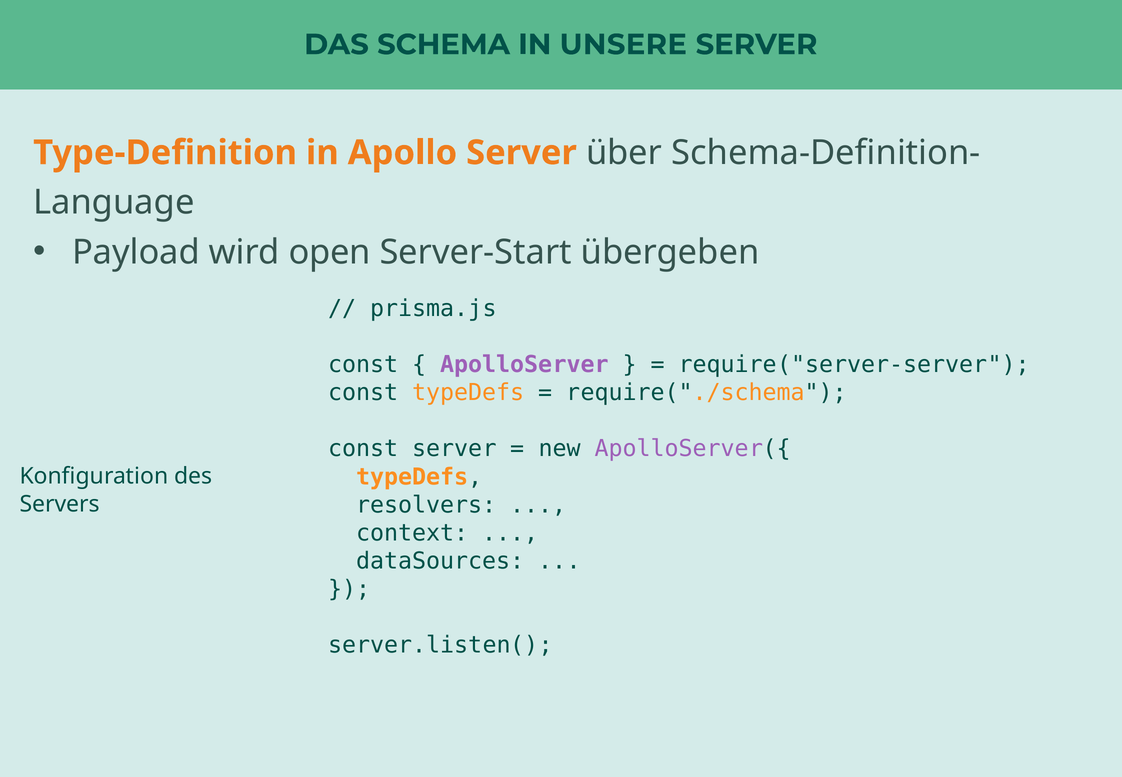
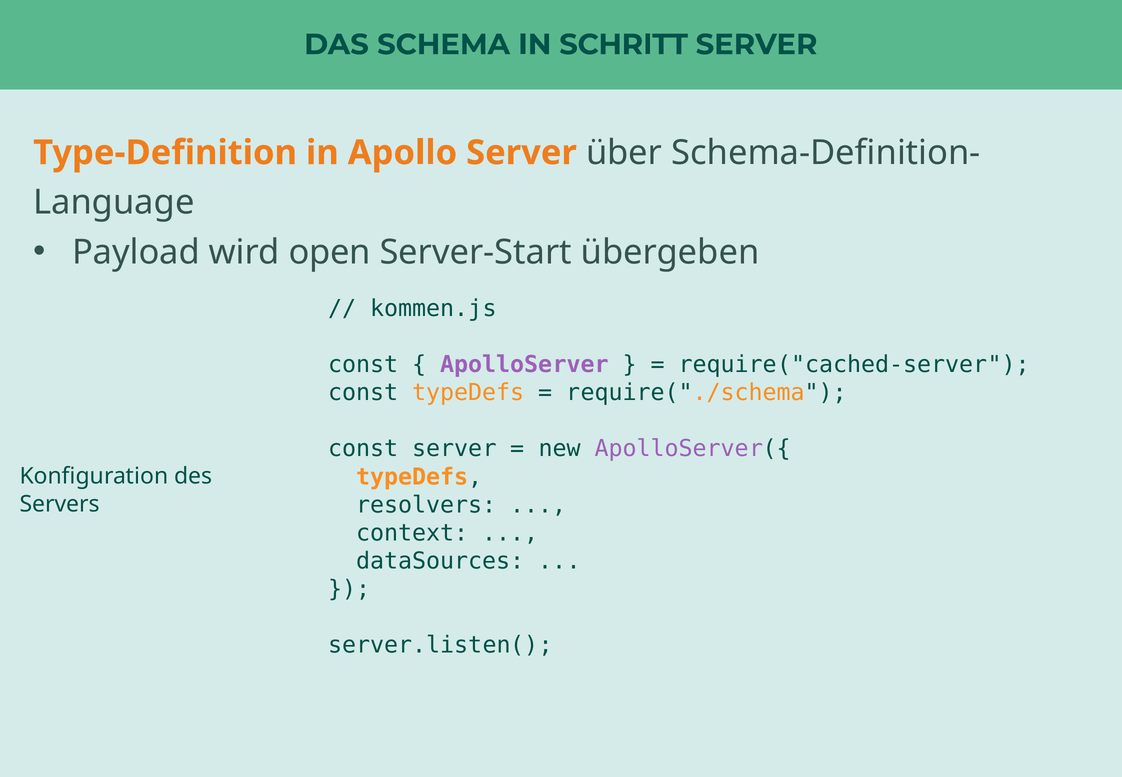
UNSERE: UNSERE -> SCHRITT
prisma.js: prisma.js -> kommen.js
require("server-server: require("server-server -> require("cached-server
